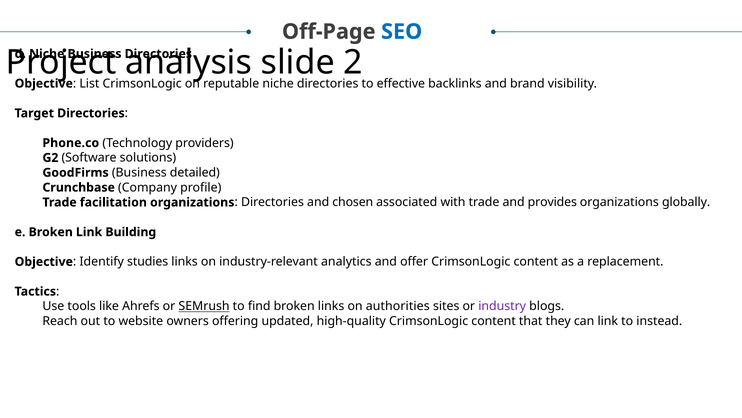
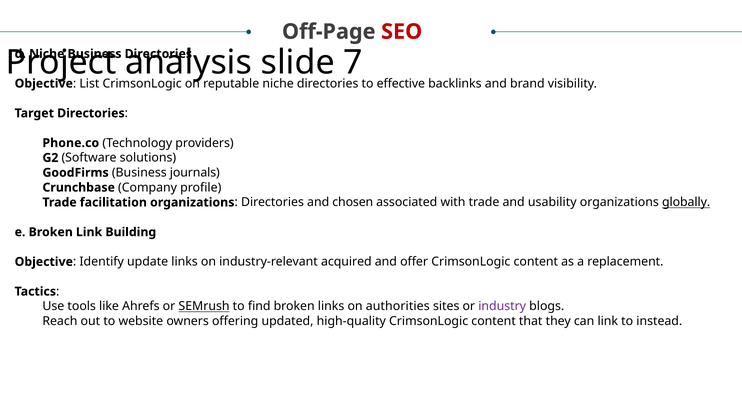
SEO colour: blue -> red
2: 2 -> 7
detailed: detailed -> journals
provides: provides -> usability
globally underline: none -> present
studies: studies -> update
analytics: analytics -> acquired
